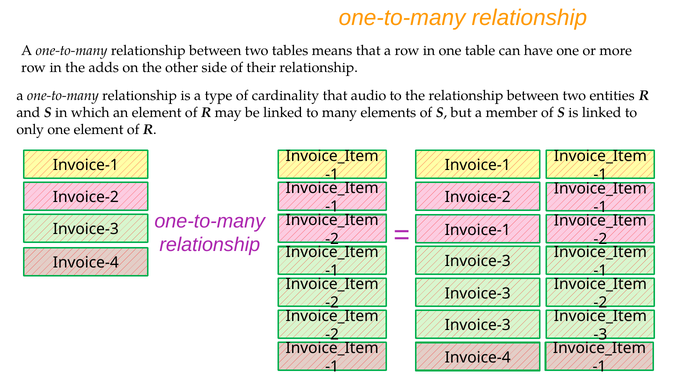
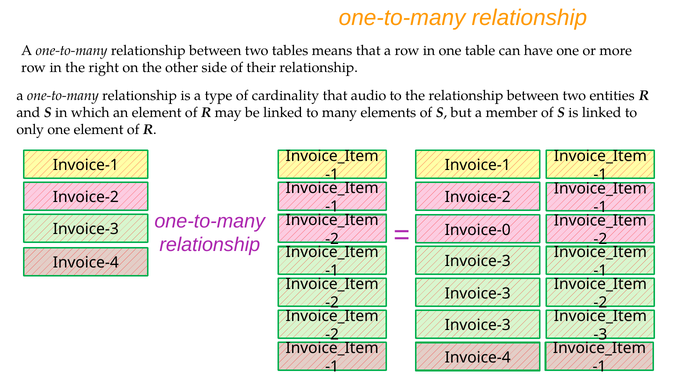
adds: adds -> right
Invoice-1 at (478, 230): Invoice-1 -> Invoice-0
